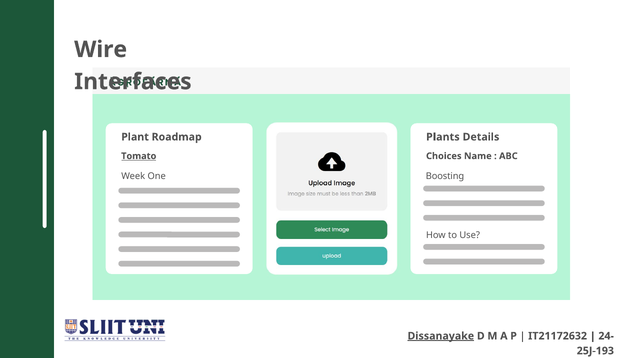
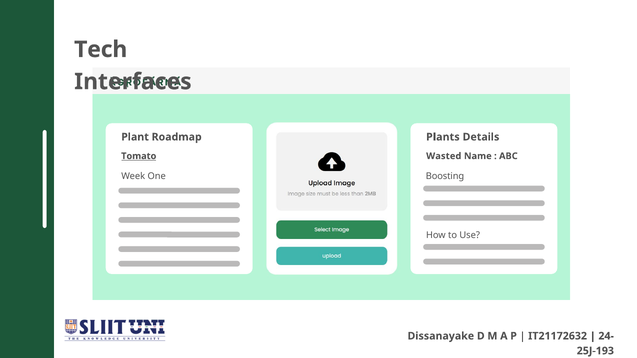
Wire: Wire -> Tech
Choices: Choices -> Wasted
Dissanayake underline: present -> none
